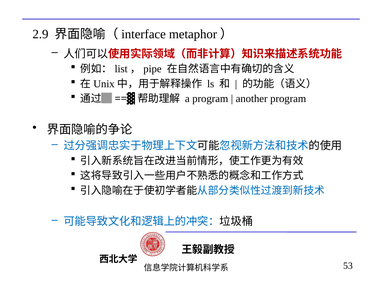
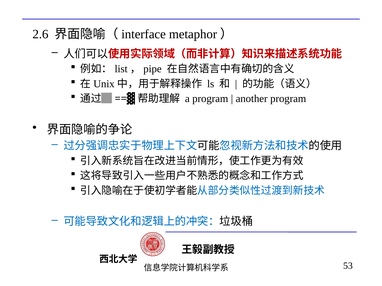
2.9: 2.9 -> 2.6
